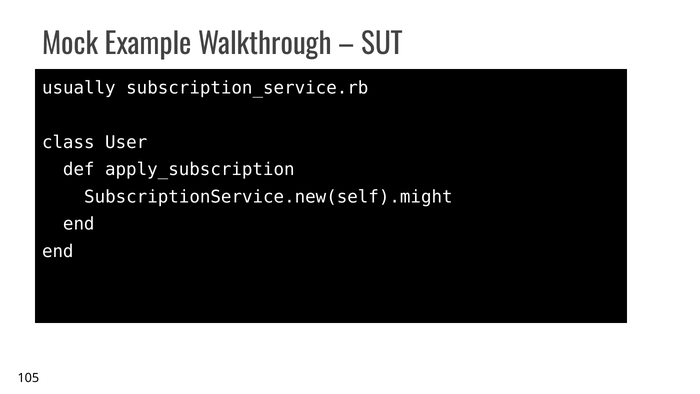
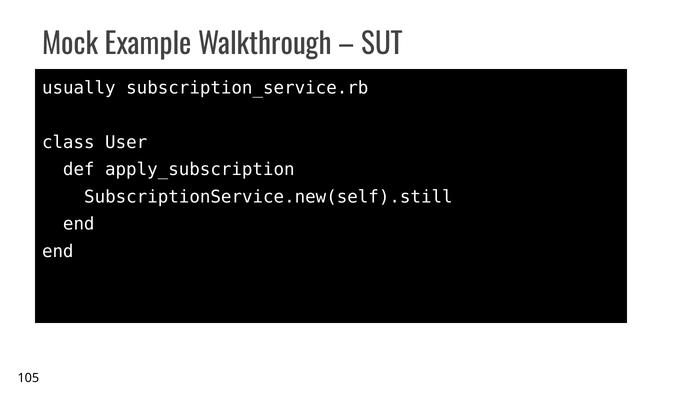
SubscriptionService.new(self).might: SubscriptionService.new(self).might -> SubscriptionService.new(self).still
